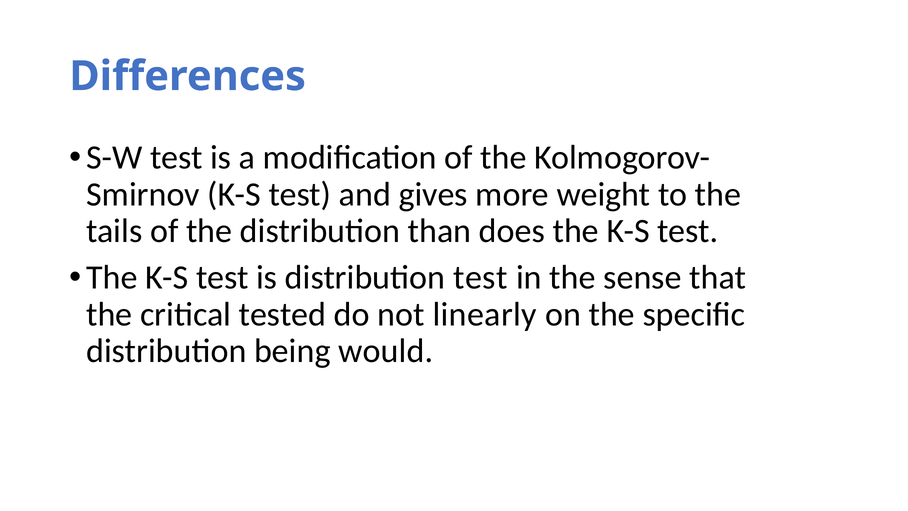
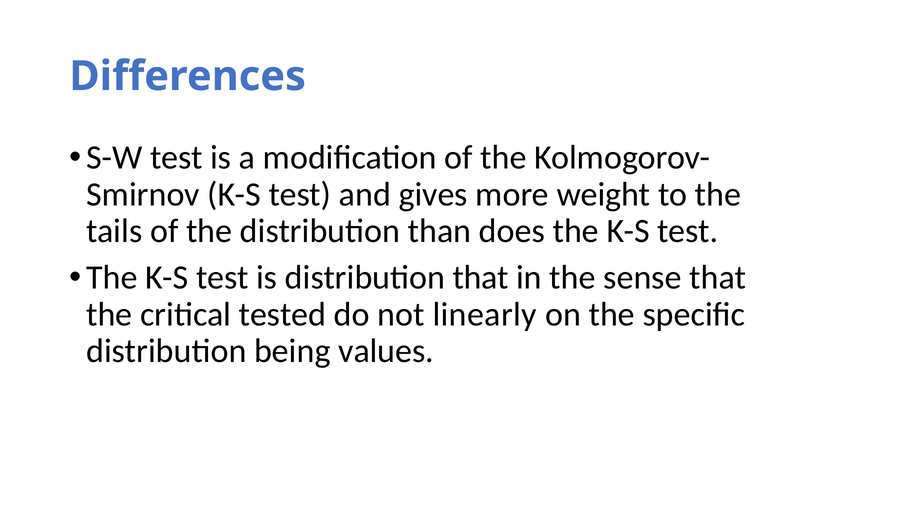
distribution test: test -> that
would: would -> values
